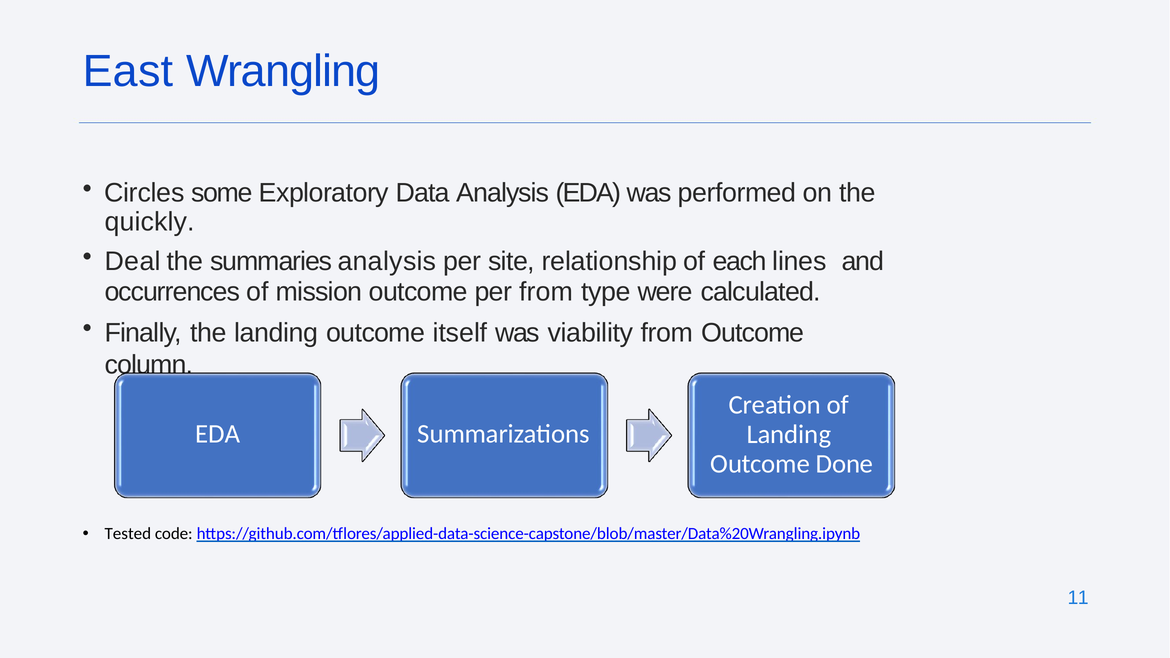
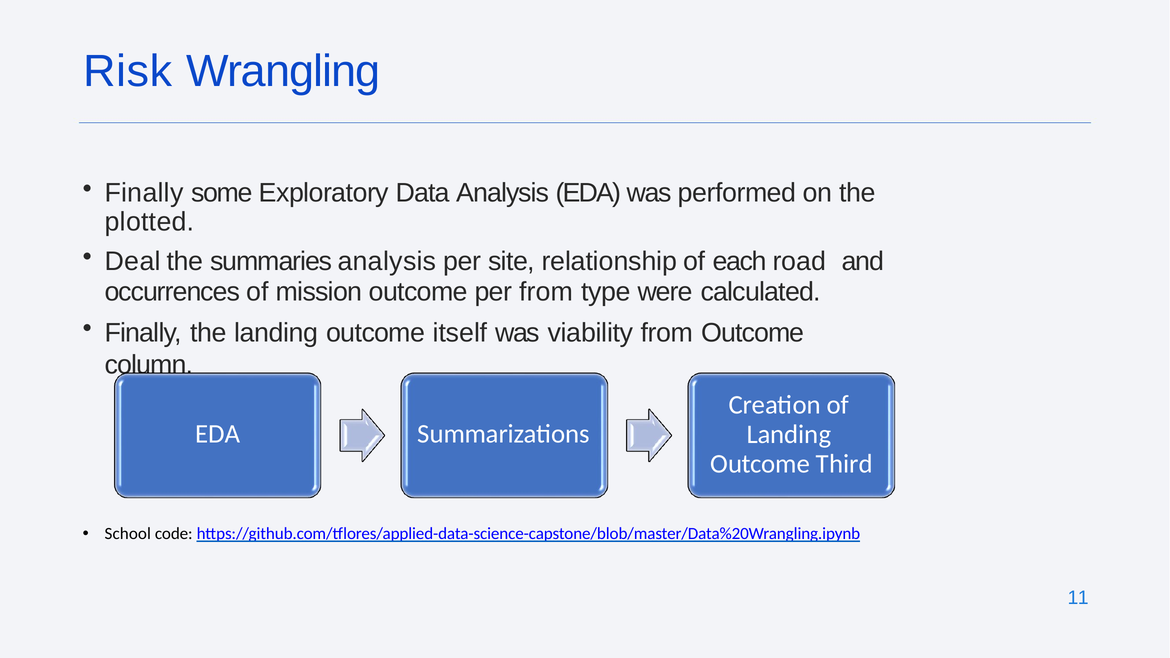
East: East -> Risk
Circles at (144, 193): Circles -> Finally
quickly: quickly -> plotted
lines: lines -> road
Done: Done -> Third
Tested: Tested -> School
